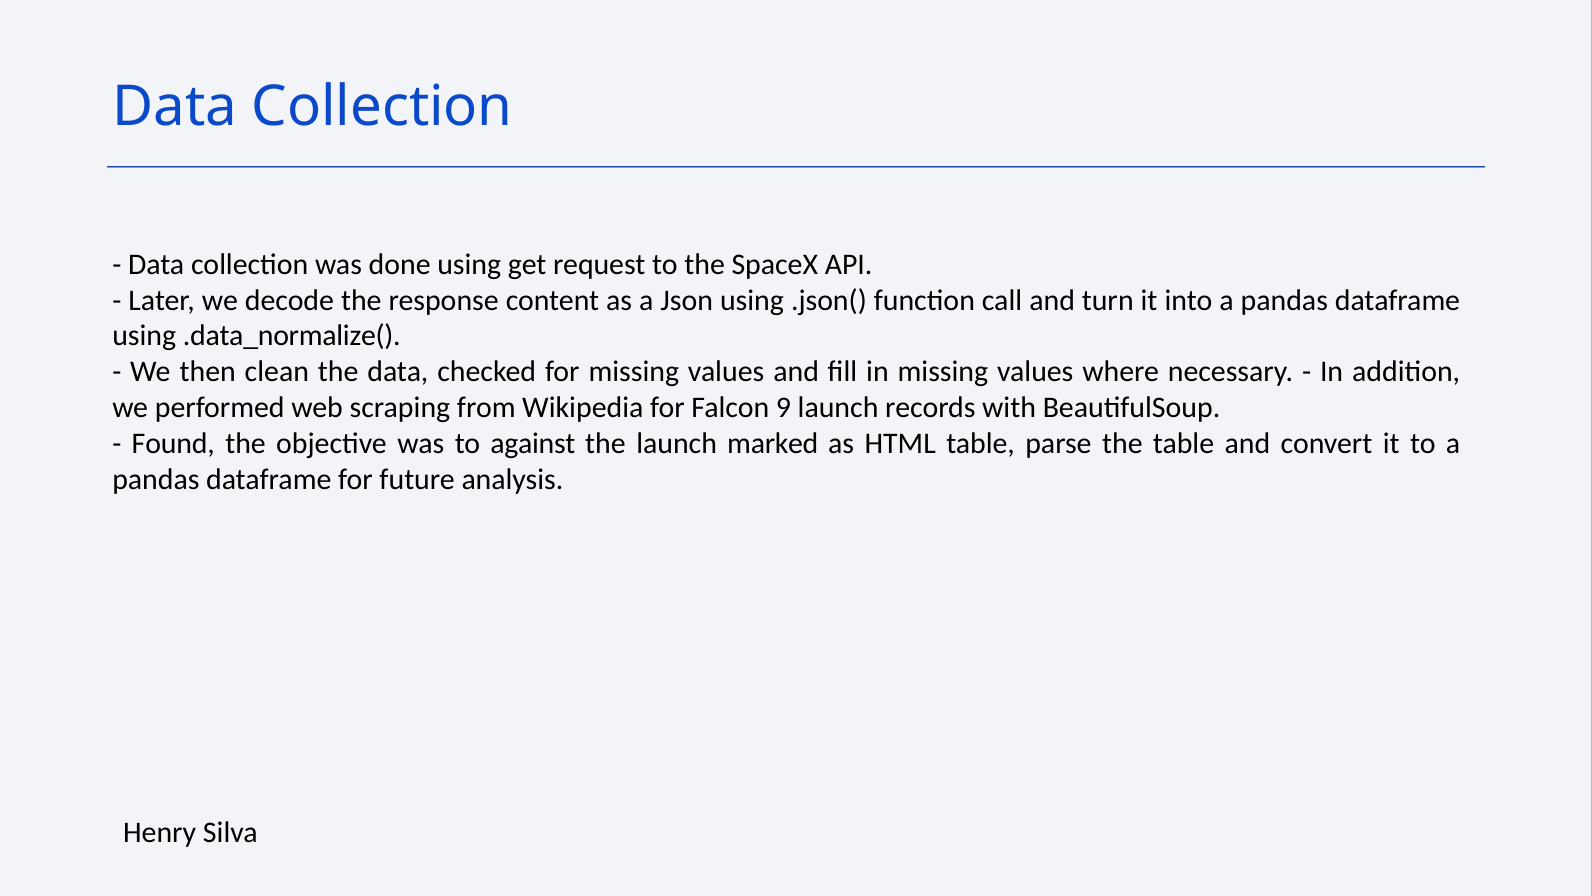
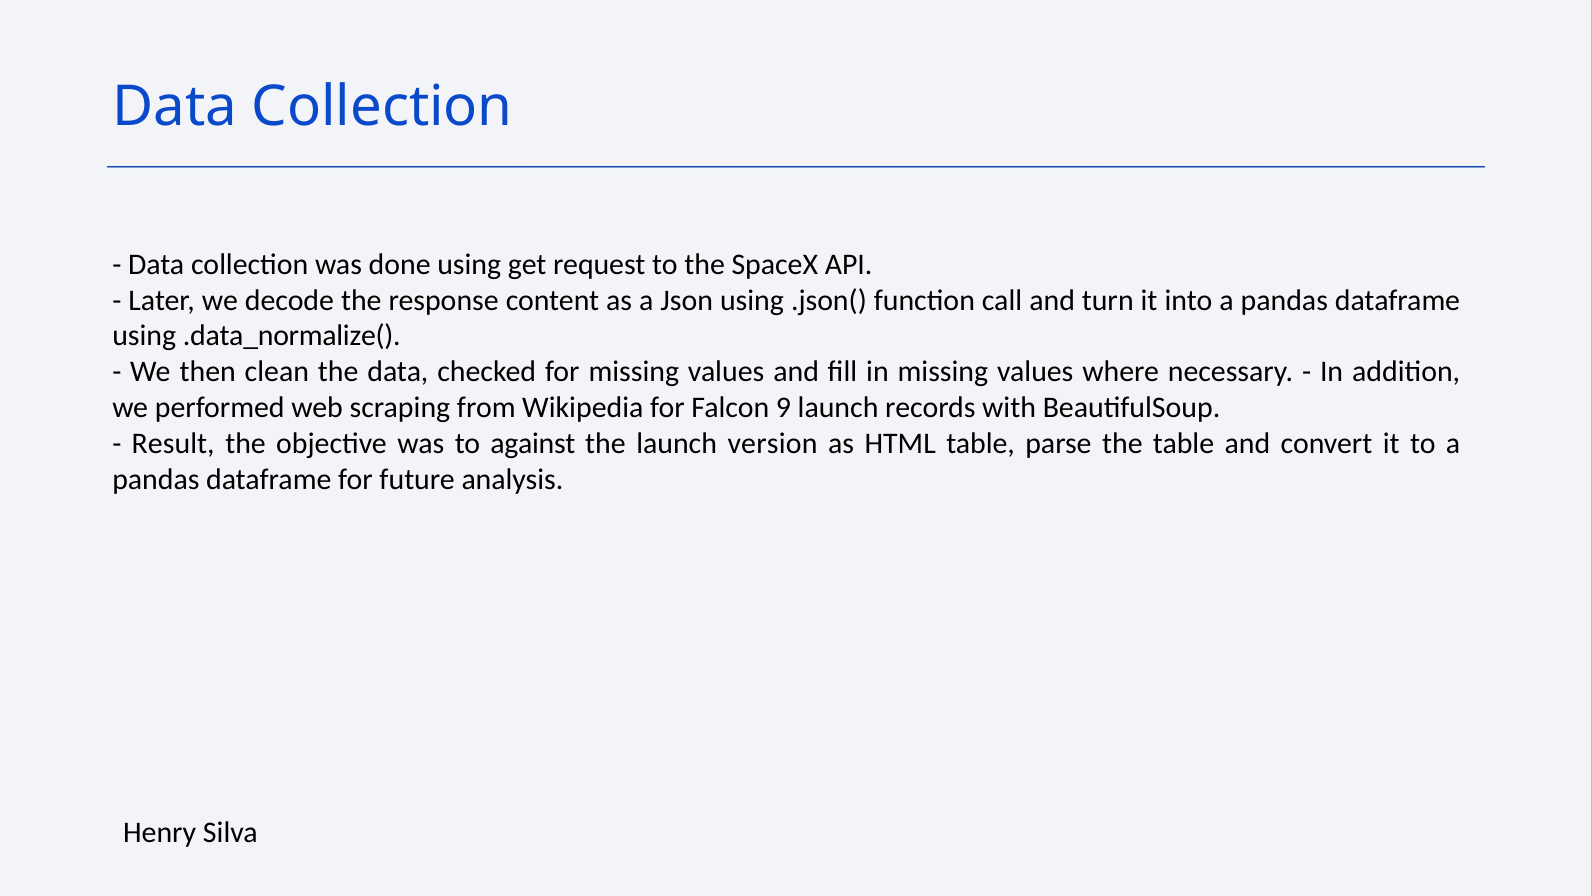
Found: Found -> Result
marked: marked -> version
